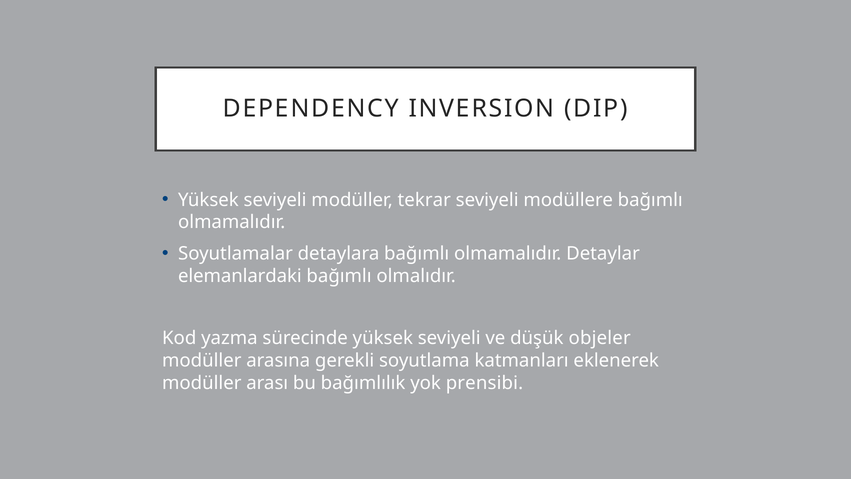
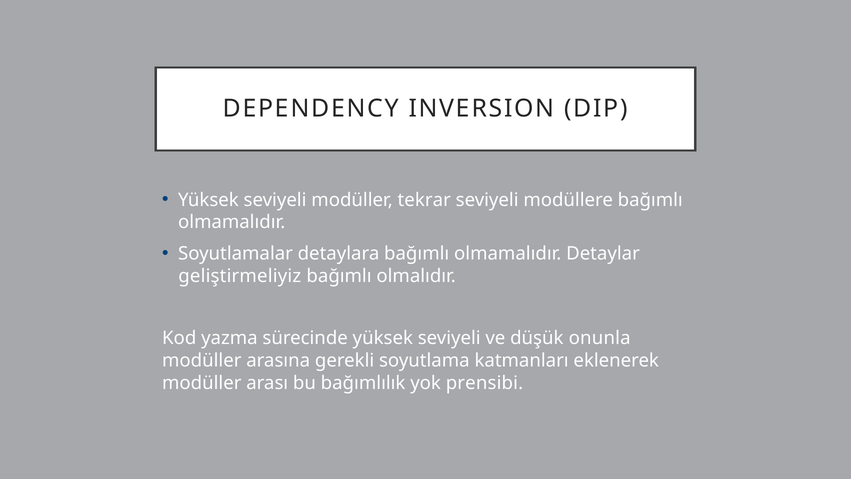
elemanlardaki: elemanlardaki -> geliştirmeliyiz
objeler: objeler -> onunla
